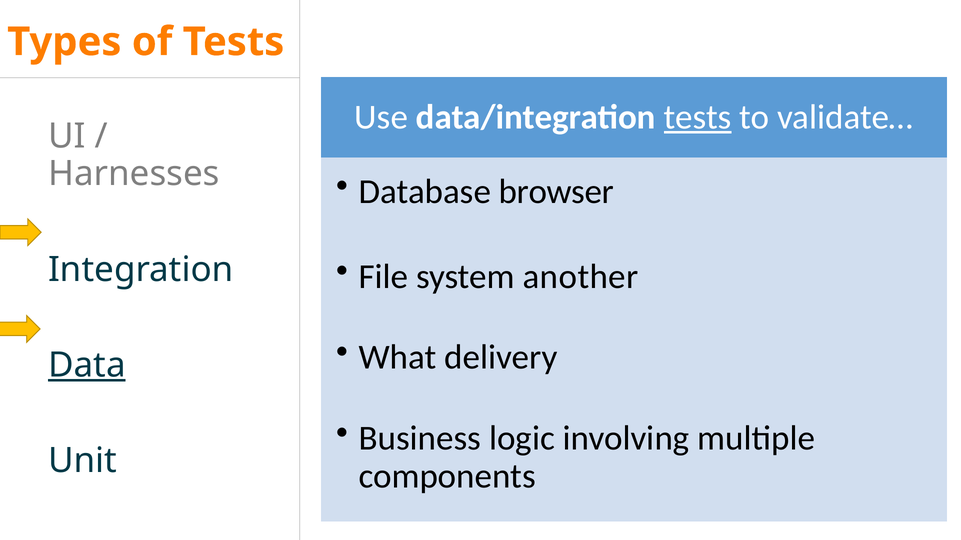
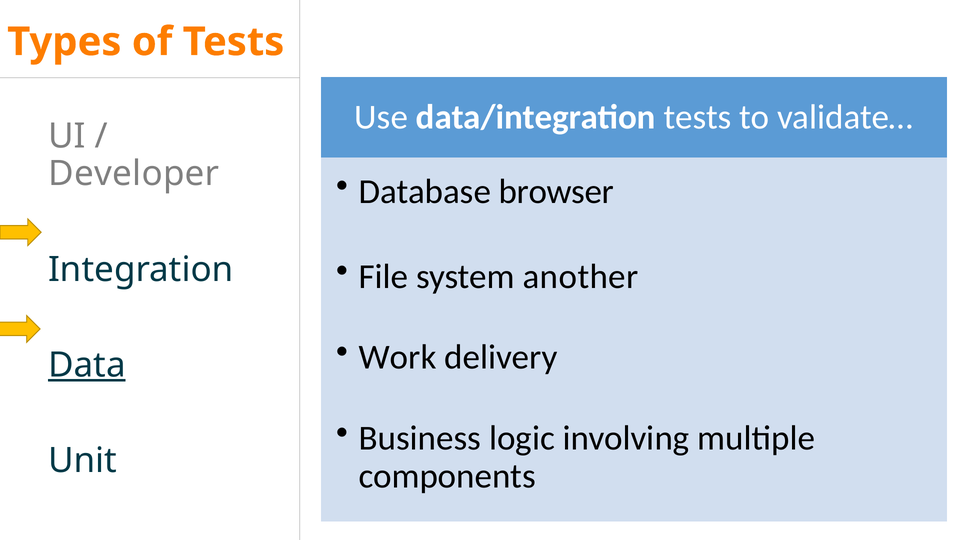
tests at (698, 117) underline: present -> none
Harnesses: Harnesses -> Developer
What: What -> Work
